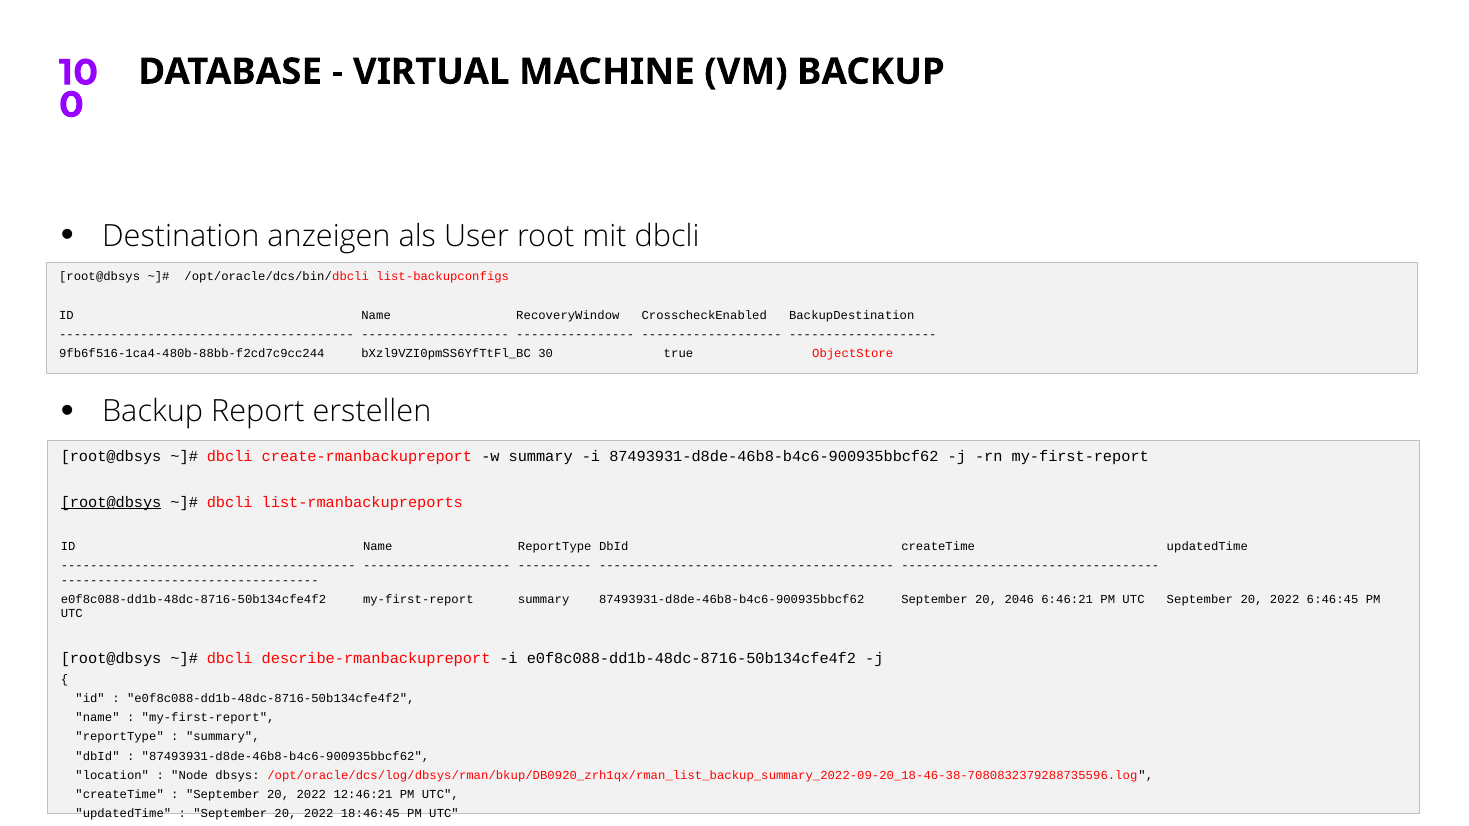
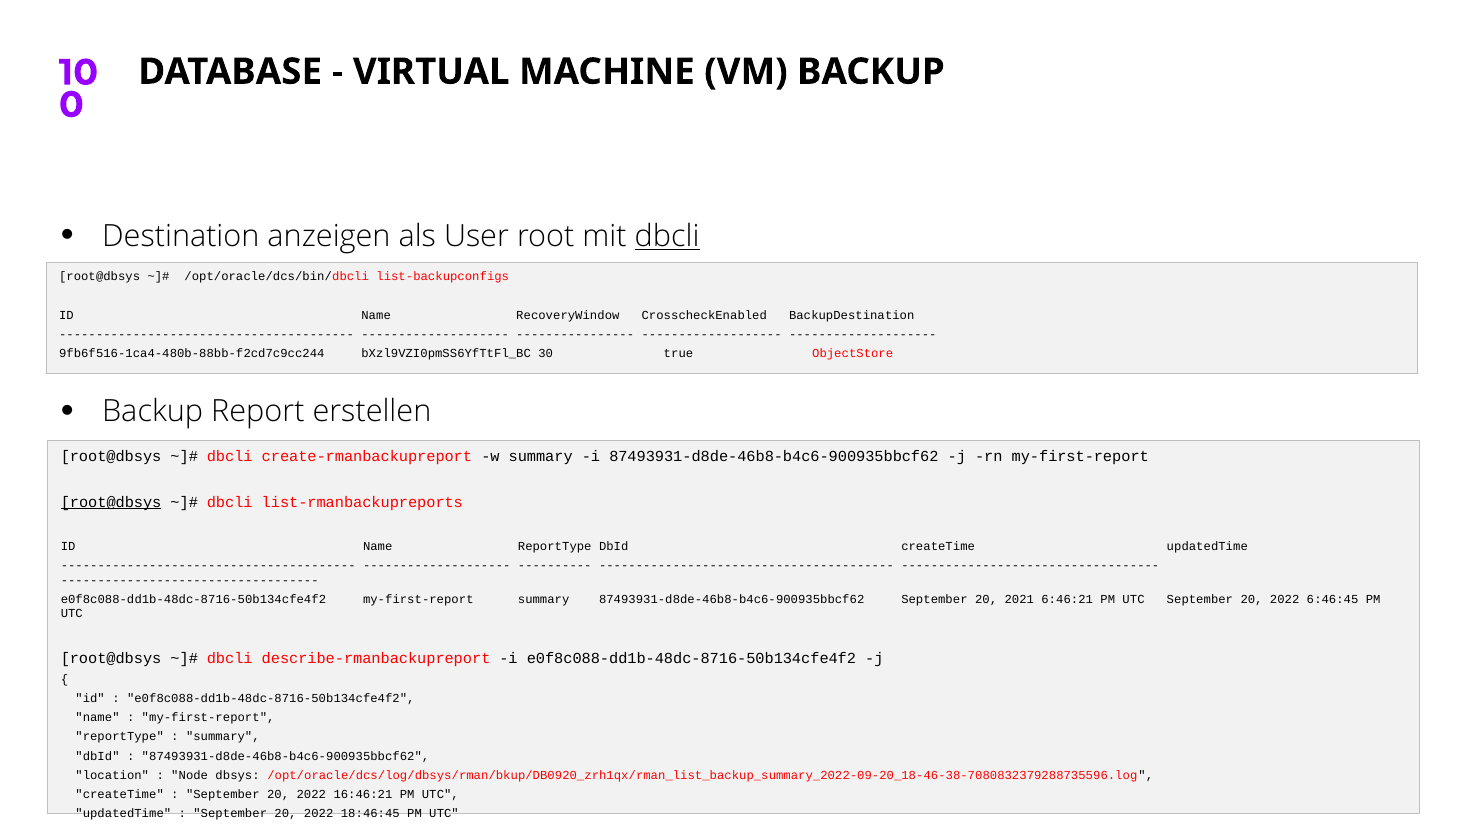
dbcli at (667, 236) underline: none -> present
2046: 2046 -> 2021
12:46:21: 12:46:21 -> 16:46:21
